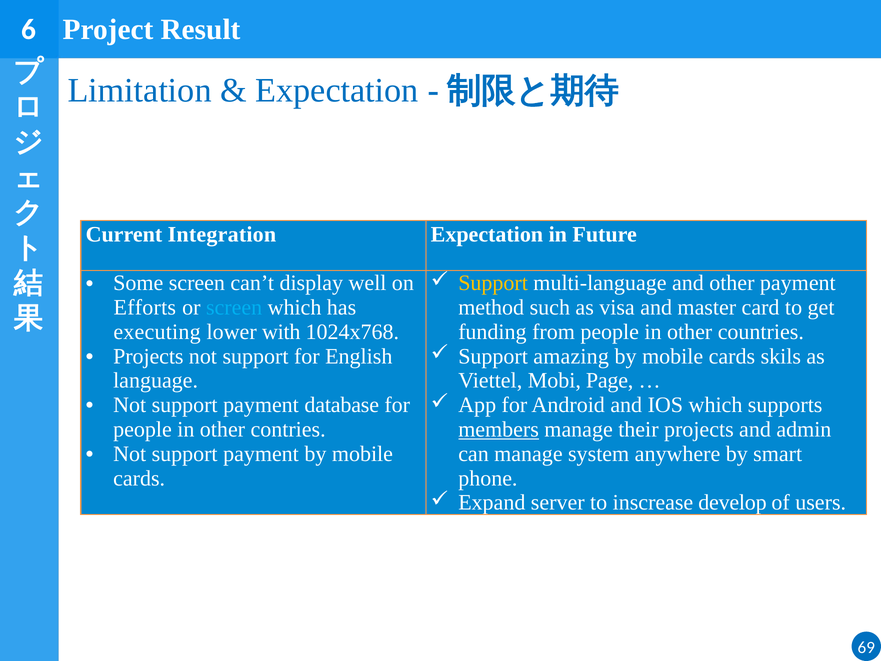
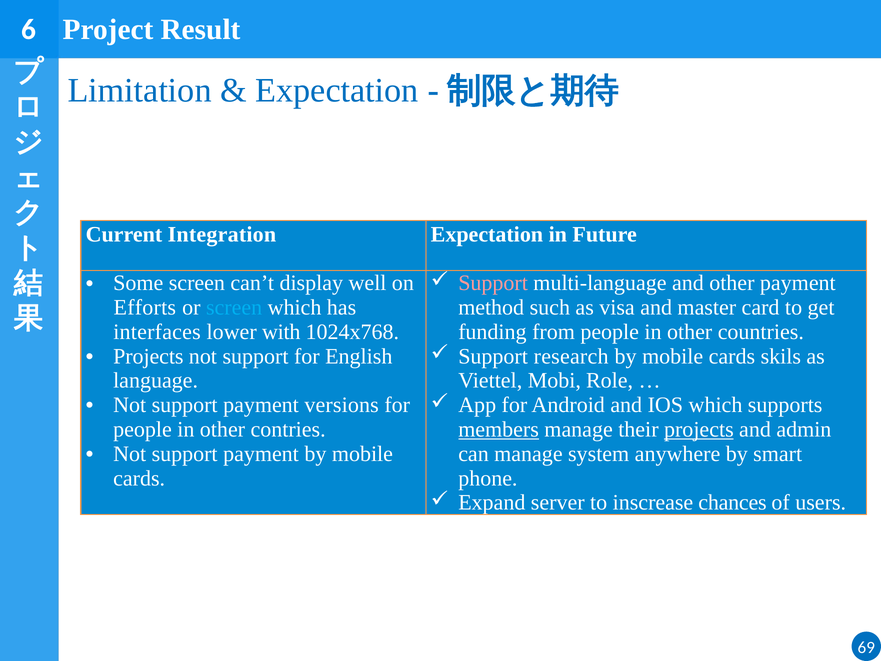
Support at (493, 283) colour: yellow -> pink
executing: executing -> interfaces
amazing: amazing -> research
Page: Page -> Role
database: database -> versions
projects at (699, 429) underline: none -> present
develop: develop -> chances
